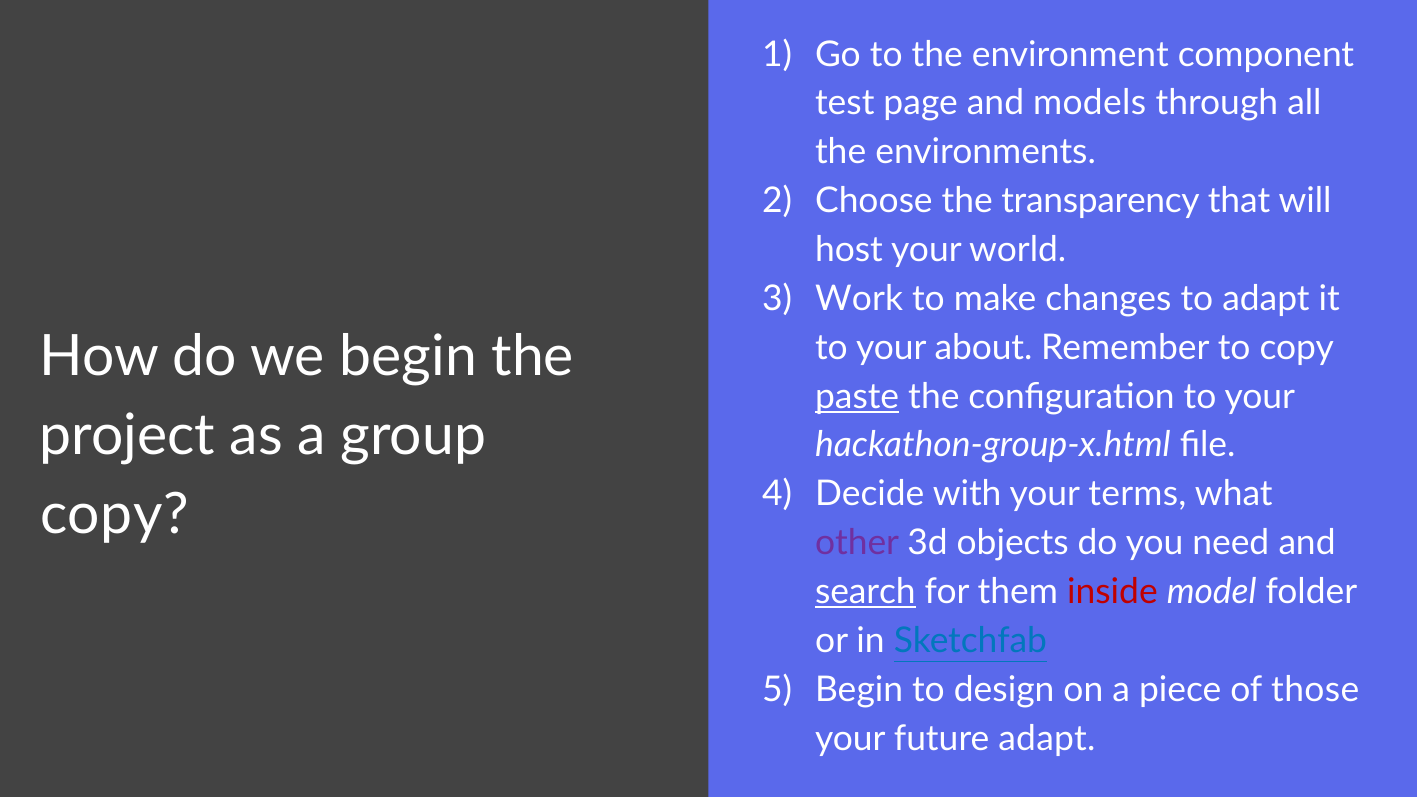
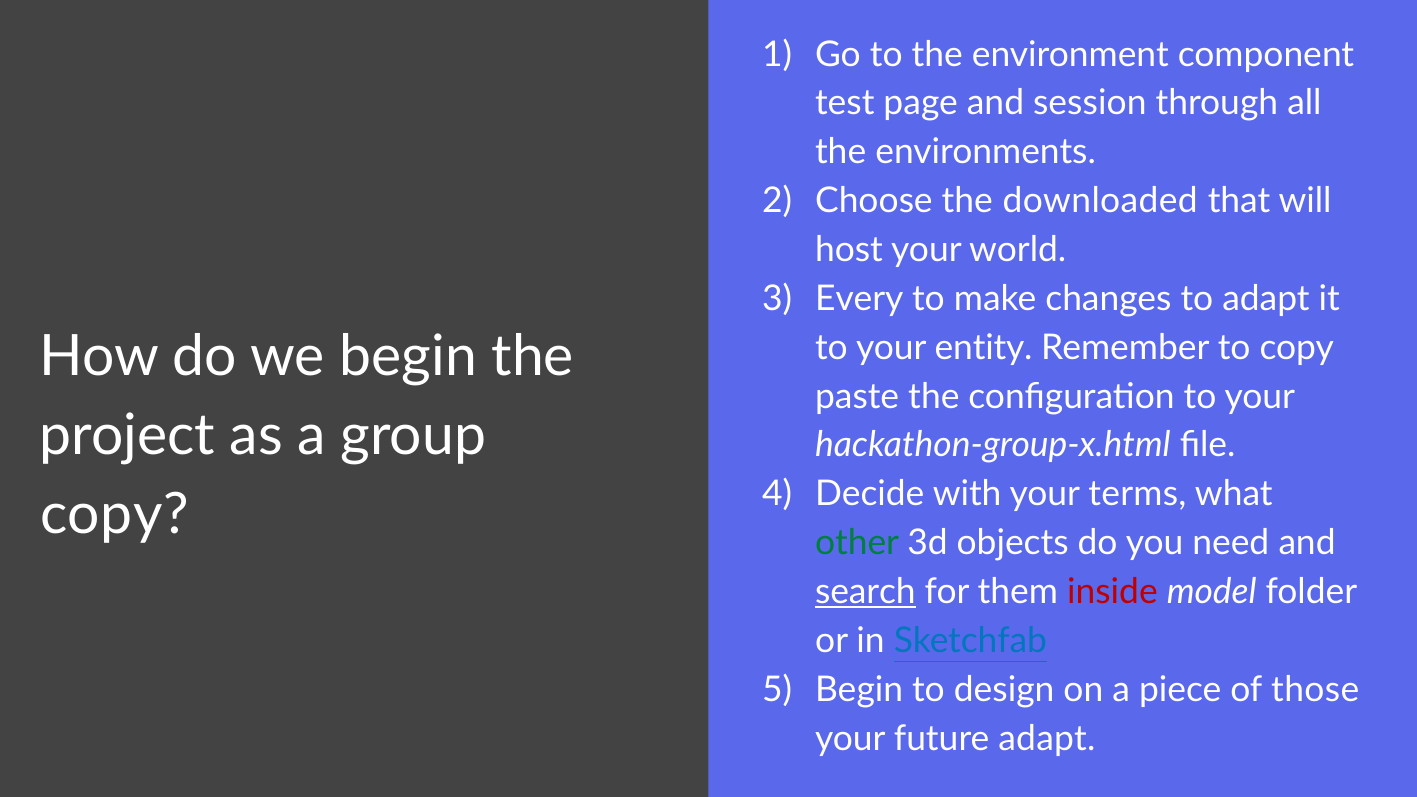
models: models -> session
transparency: transparency -> downloaded
Work: Work -> Every
about: about -> entity
paste underline: present -> none
other colour: purple -> green
